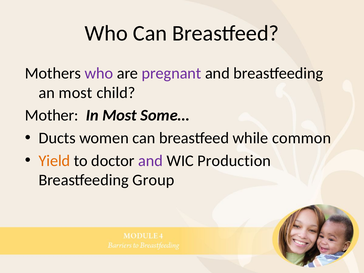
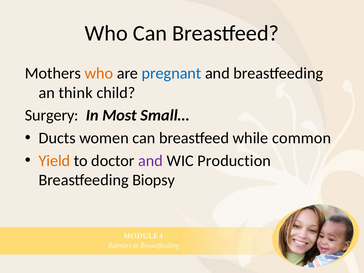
who at (99, 73) colour: purple -> orange
pregnant colour: purple -> blue
an most: most -> think
Mother: Mother -> Surgery
Some…: Some… -> Small…
Group: Group -> Biopsy
